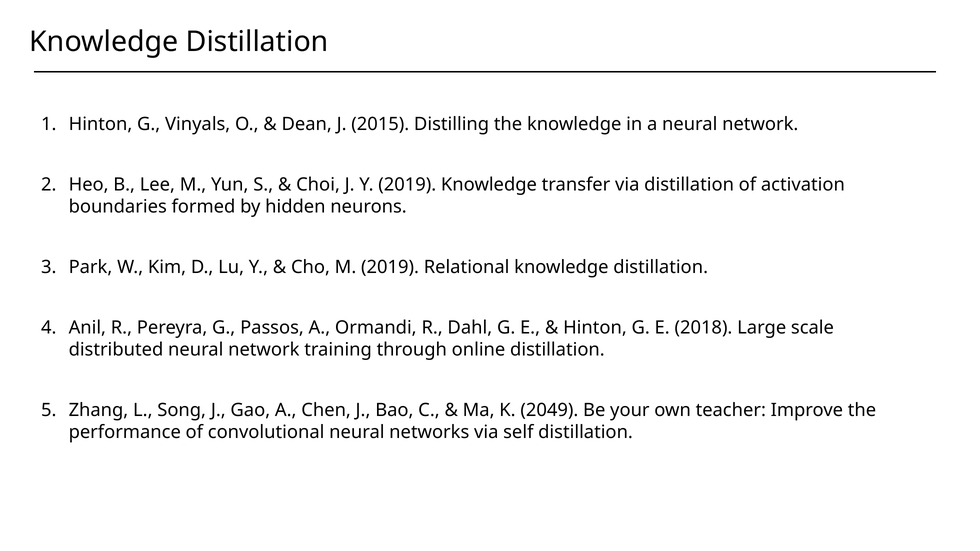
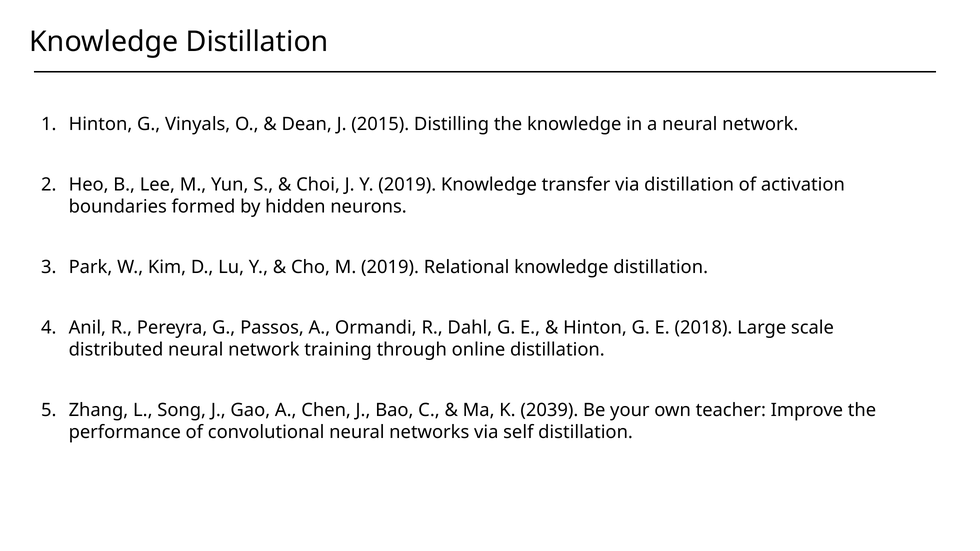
2049: 2049 -> 2039
